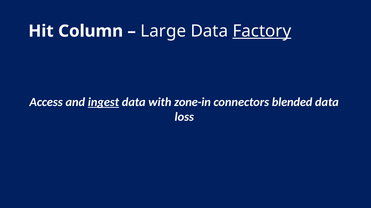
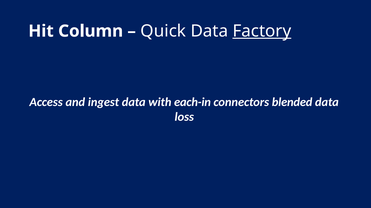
Large: Large -> Quick
ingest underline: present -> none
zone-in: zone-in -> each-in
